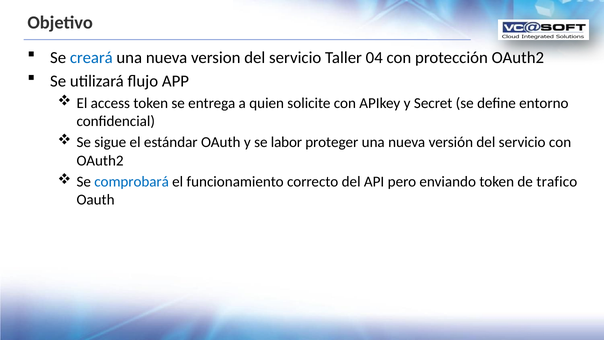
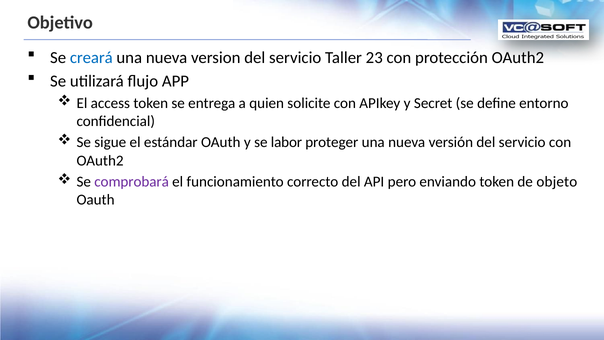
04: 04 -> 23
comprobará colour: blue -> purple
trafico: trafico -> objeto
